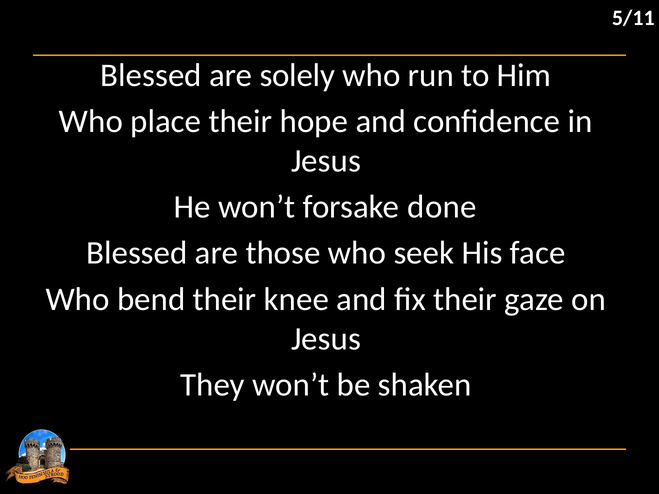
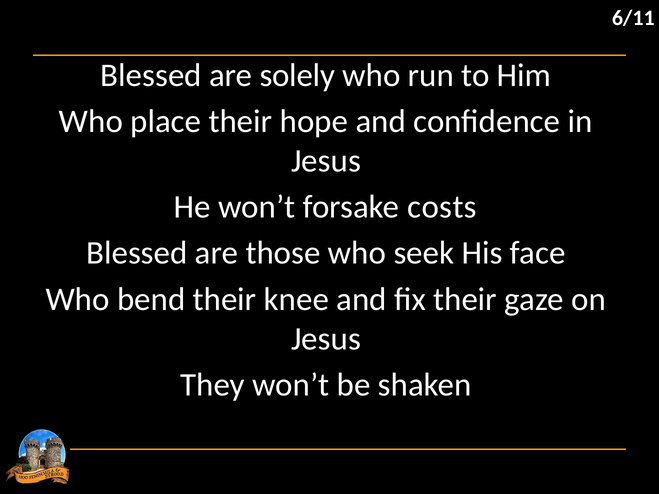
5/11: 5/11 -> 6/11
done: done -> costs
